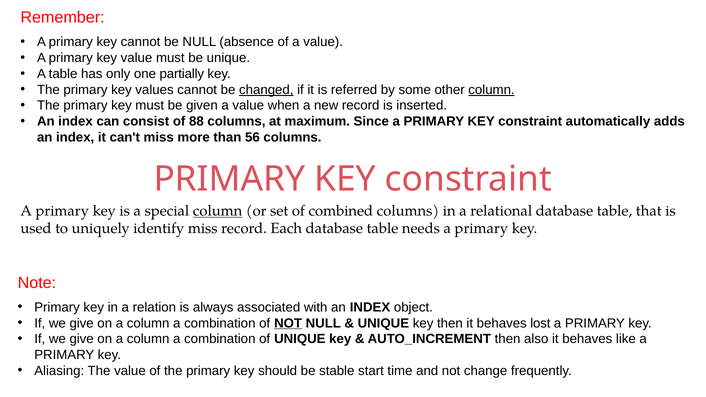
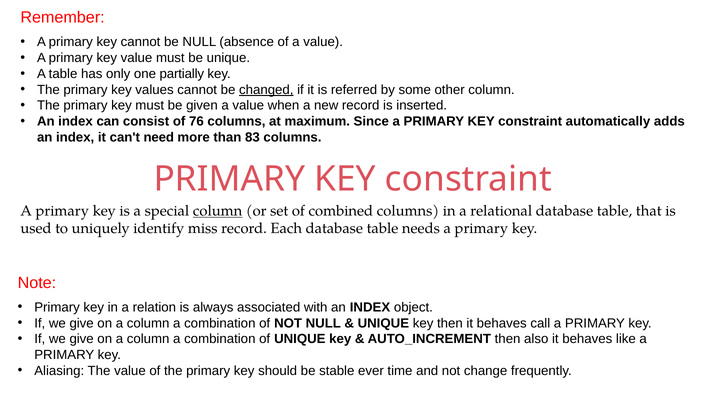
column at (492, 90) underline: present -> none
88: 88 -> 76
can't miss: miss -> need
56: 56 -> 83
NOT at (288, 323) underline: present -> none
lost: lost -> call
start: start -> ever
